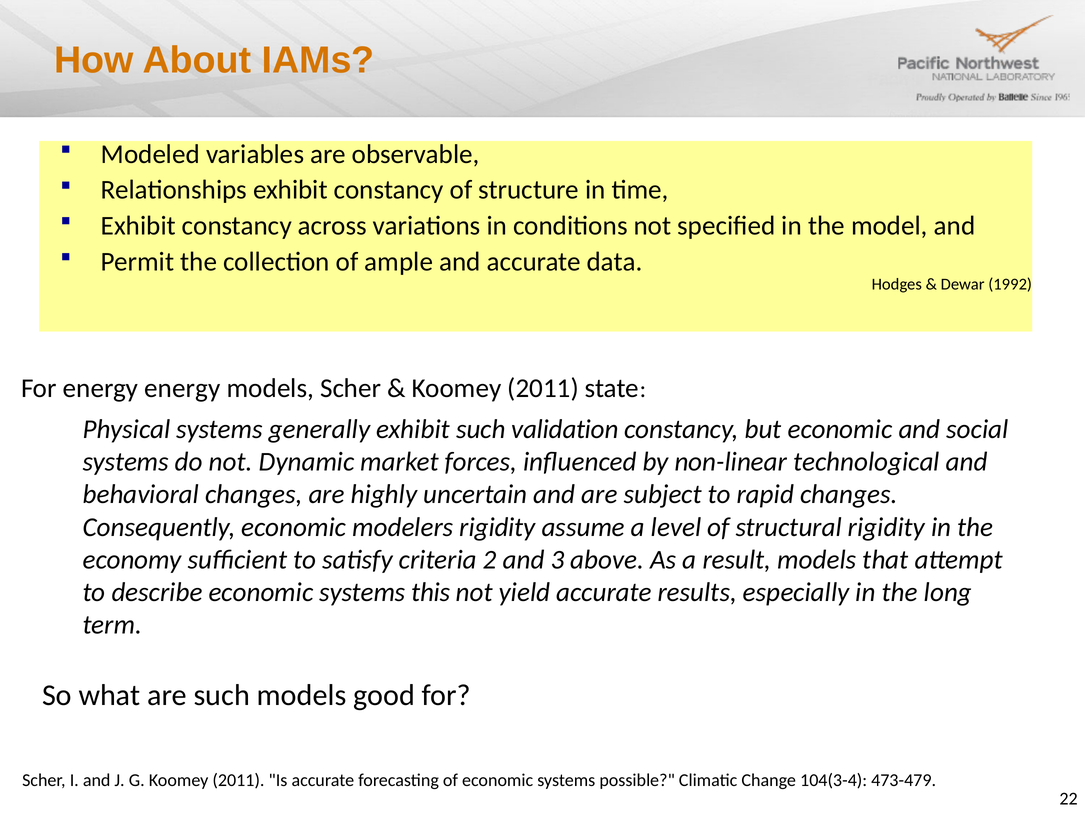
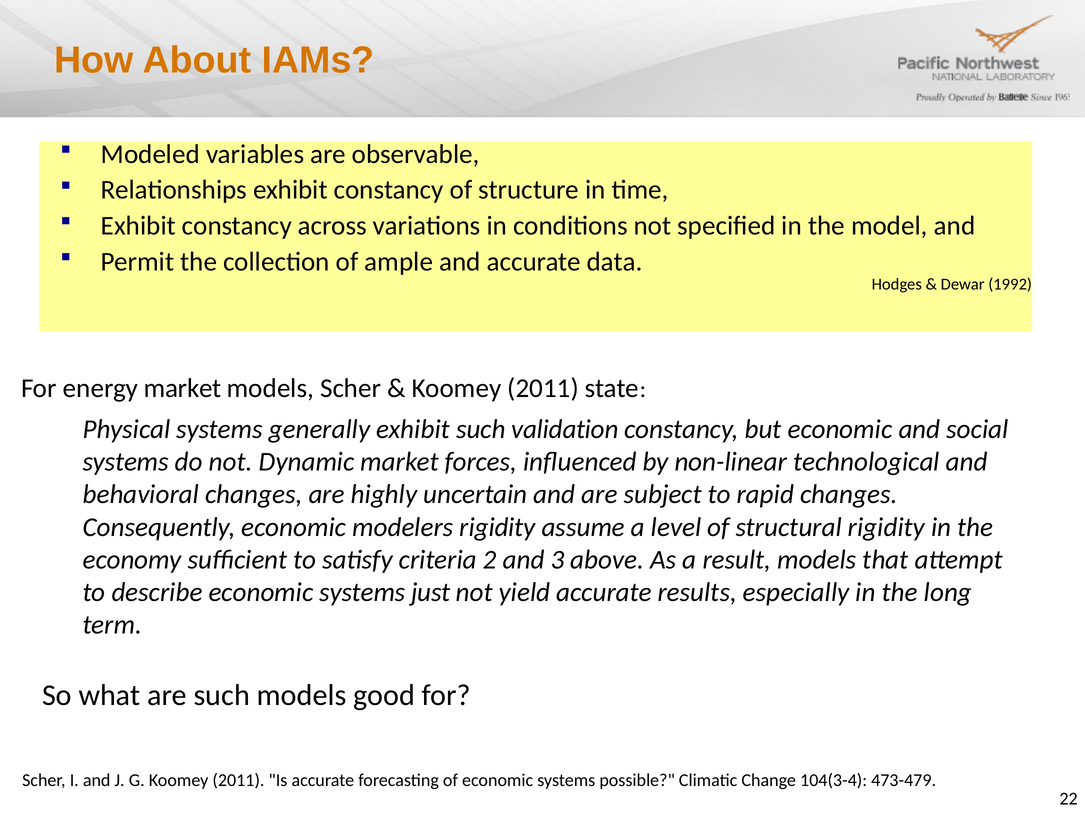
energy energy: energy -> market
this: this -> just
